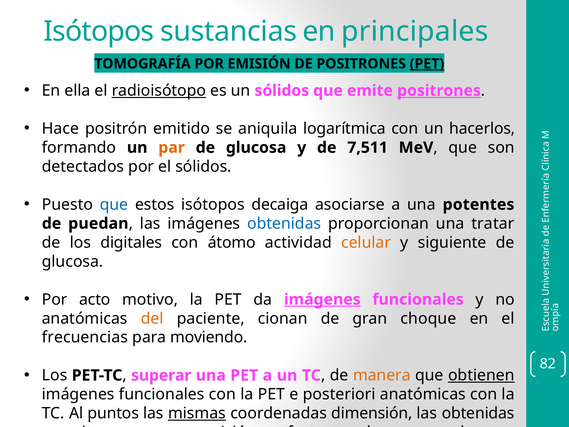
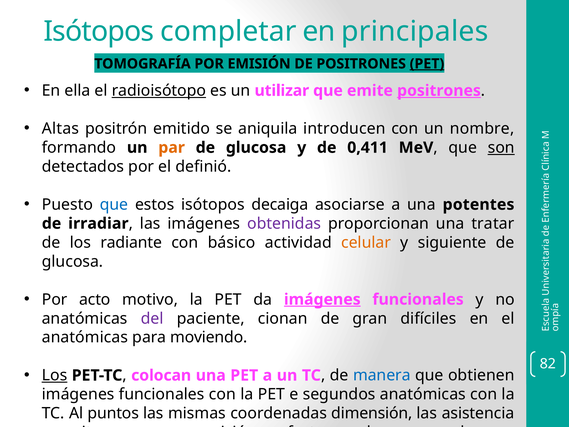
sustancias: sustancias -> completar
un sólidos: sólidos -> utilizar
Hace: Hace -> Altas
logarítmica: logarítmica -> introducen
hacerlos: hacerlos -> nombre
7,511: 7,511 -> 0,411
son at (501, 147) underline: none -> present
el sólidos: sólidos -> definió
puedan: puedan -> irradiar
obtenidas at (284, 223) colour: blue -> purple
digitales: digitales -> radiante
átomo: átomo -> básico
del colour: orange -> purple
choque: choque -> difíciles
frecuencias at (85, 337): frecuencias -> anatómicas
Los at (55, 375) underline: none -> present
superar: superar -> colocan
manera colour: orange -> blue
obtienen underline: present -> none
posteriori: posteriori -> segundos
mismas underline: present -> none
las obtenidas: obtenidas -> asistencia
